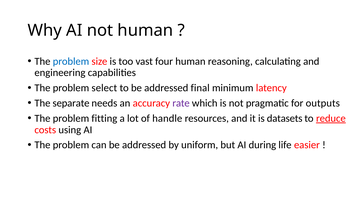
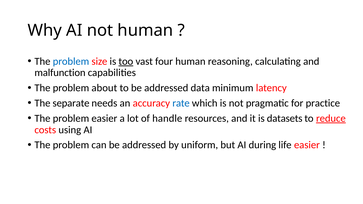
too underline: none -> present
engineering: engineering -> malfunction
select: select -> about
final: final -> data
rate colour: purple -> blue
outputs: outputs -> practice
problem fitting: fitting -> easier
